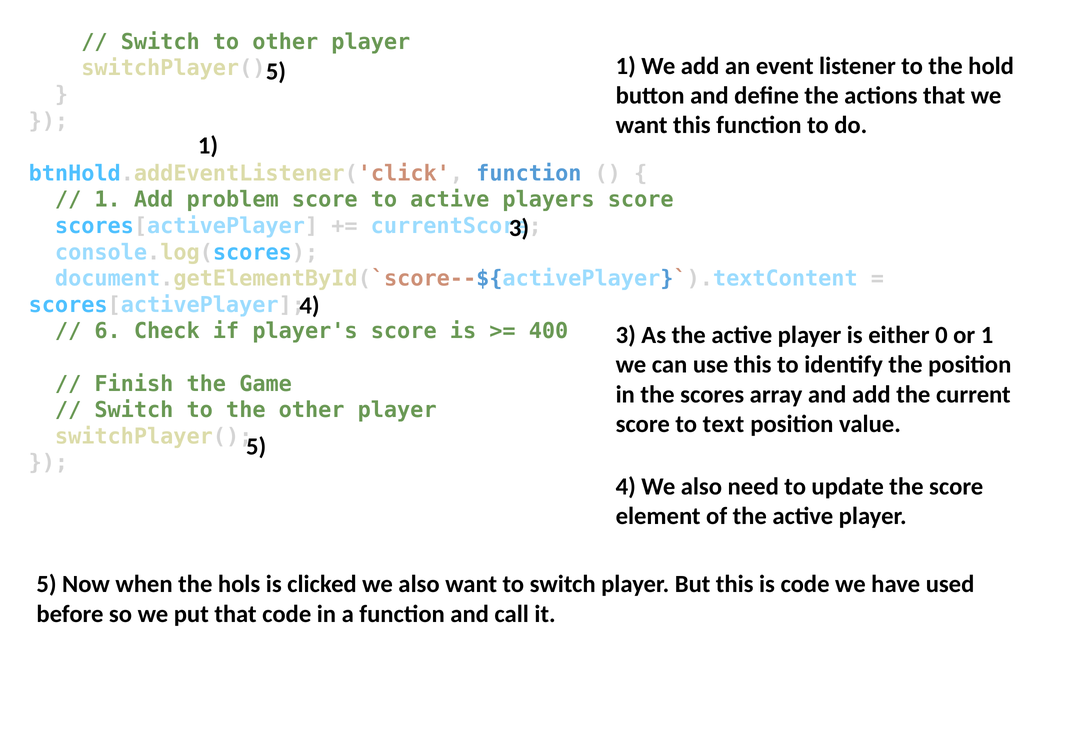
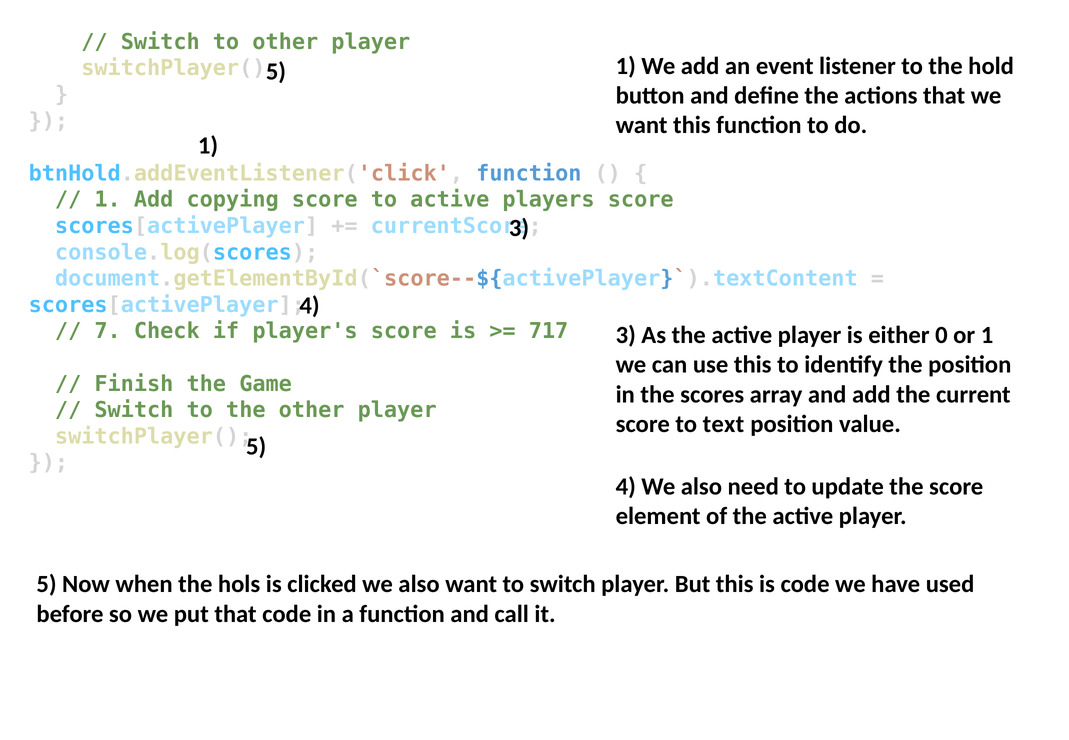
problem: problem -> copying
6: 6 -> 7
400: 400 -> 717
